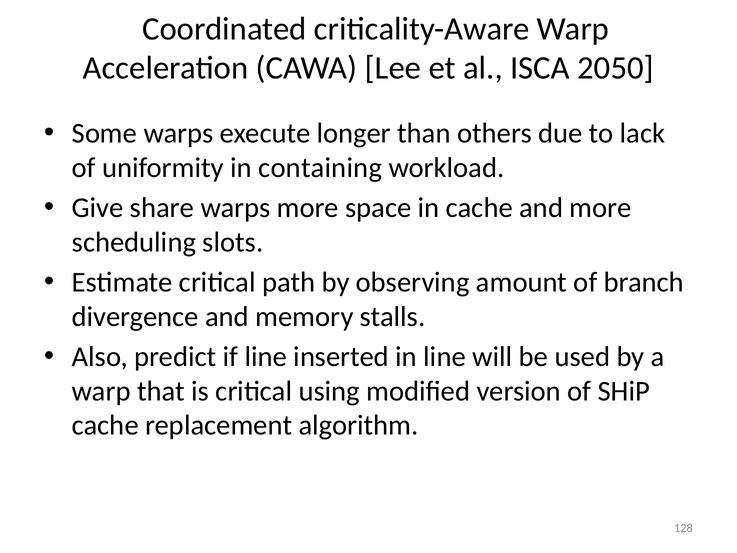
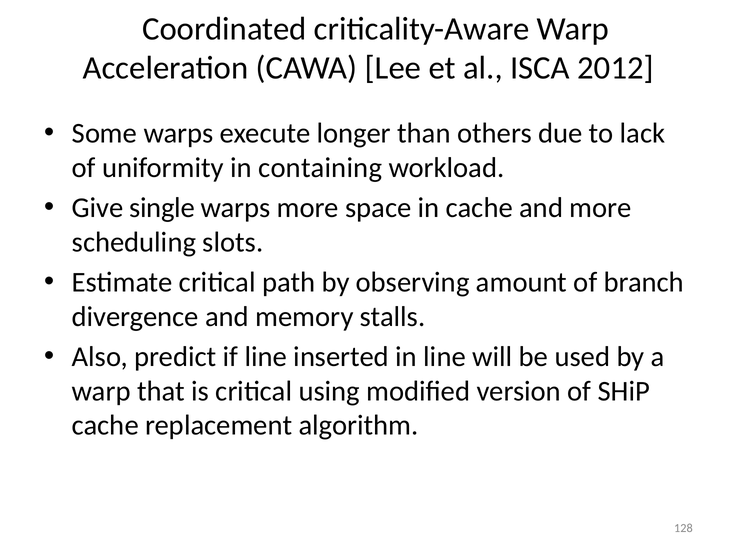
2050: 2050 -> 2012
share: share -> single
